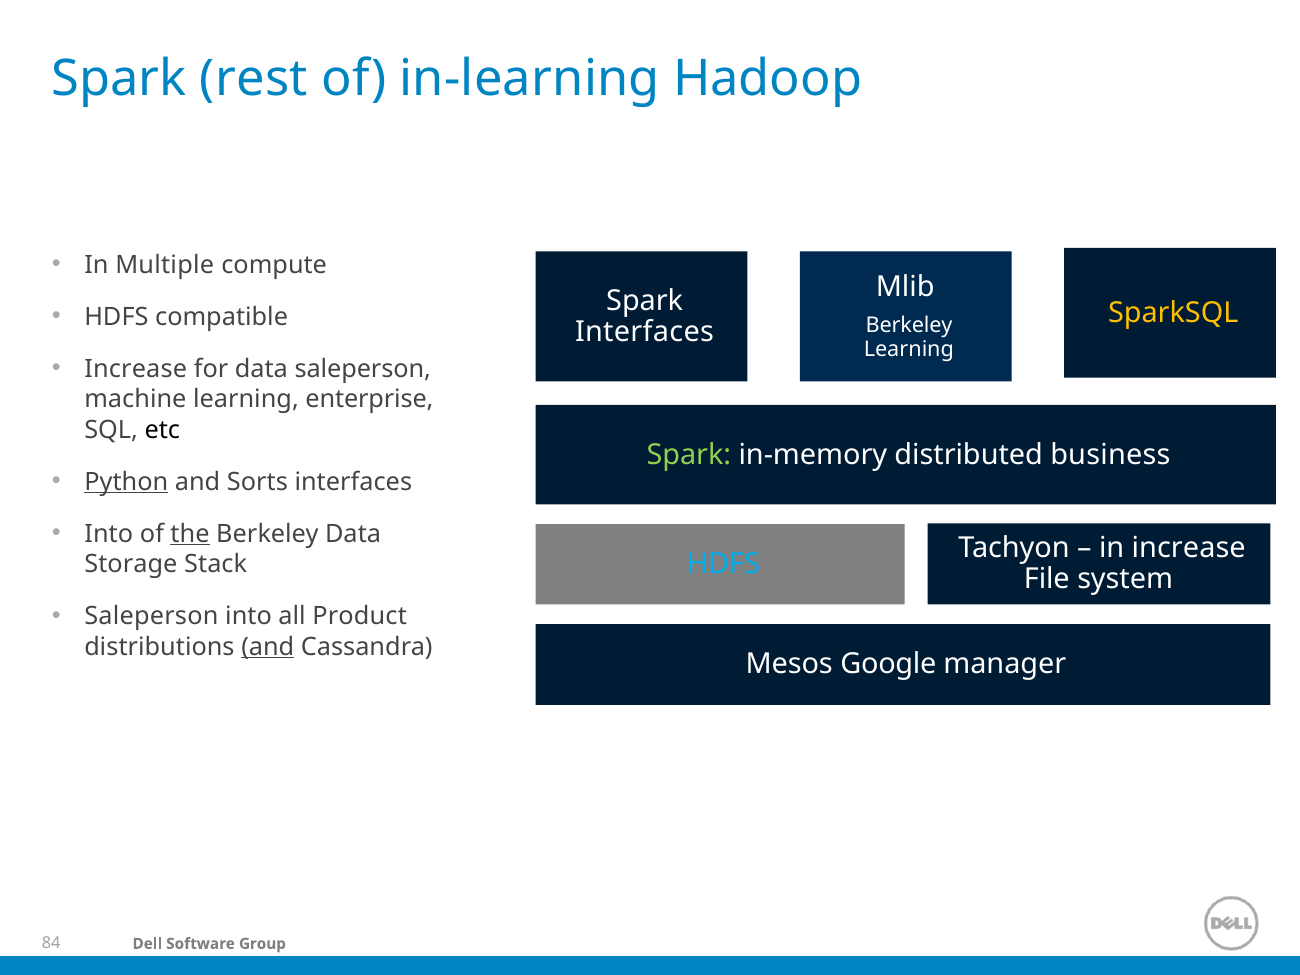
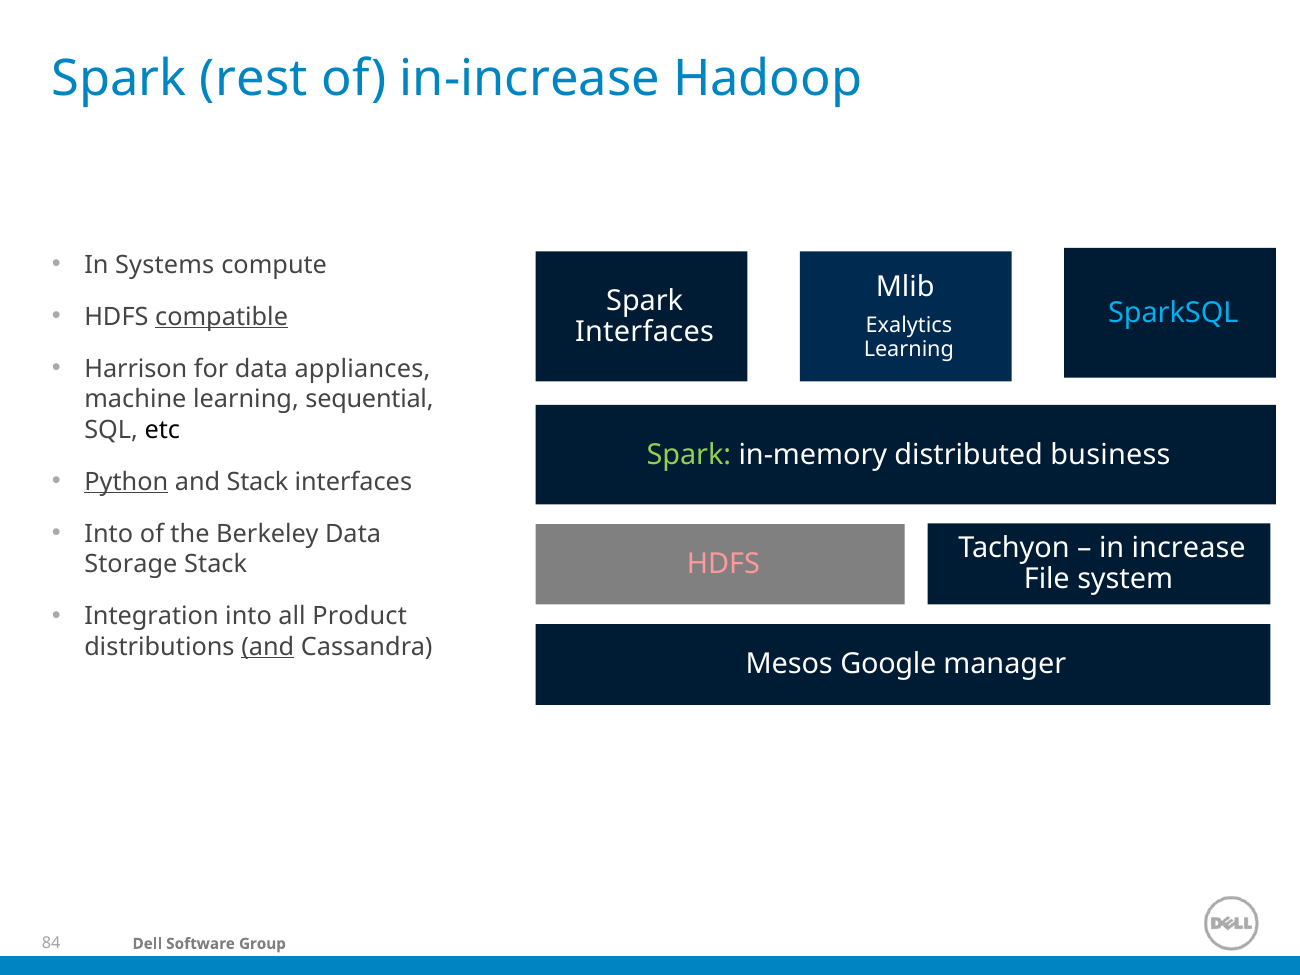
in-learning: in-learning -> in-increase
Multiple: Multiple -> Systems
compatible underline: none -> present
SparkSQL colour: yellow -> light blue
Berkeley at (909, 326): Berkeley -> Exalytics
Increase at (136, 369): Increase -> Harrison
data saleperson: saleperson -> appliances
enterprise: enterprise -> sequential
and Sorts: Sorts -> Stack
the underline: present -> none
HDFS at (723, 564) colour: light blue -> pink
Saleperson at (151, 616): Saleperson -> Integration
